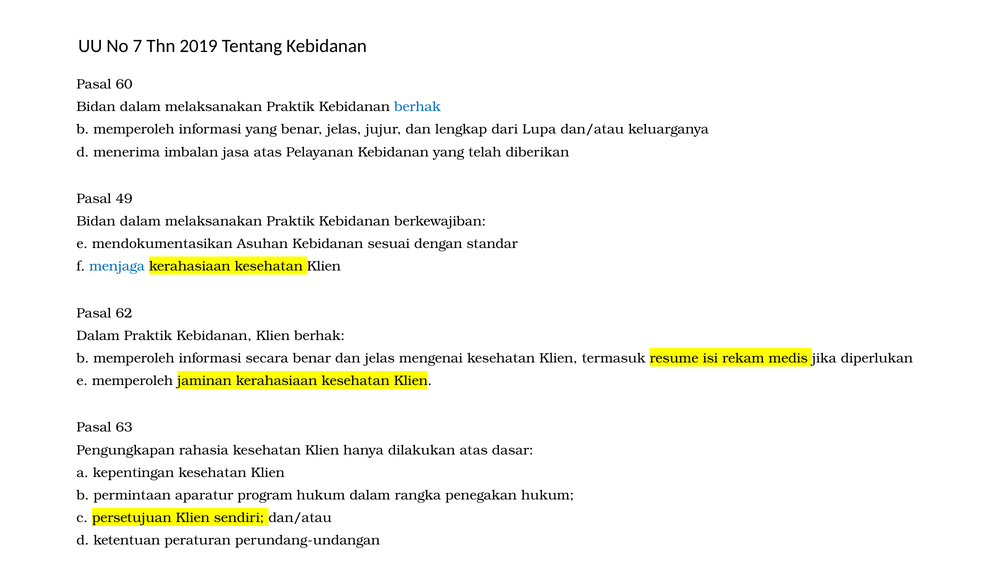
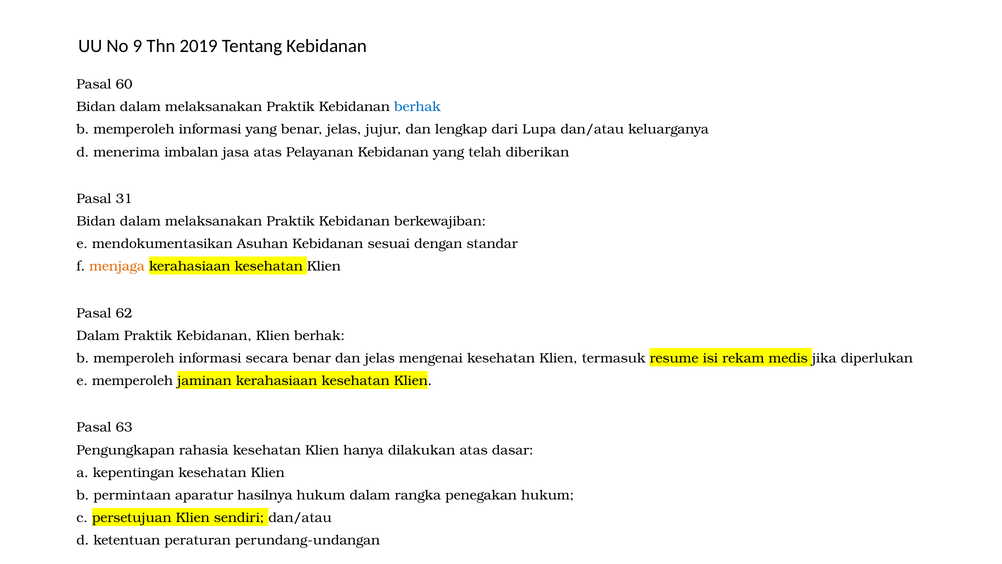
7: 7 -> 9
49: 49 -> 31
menjaga colour: blue -> orange
program: program -> hasilnya
